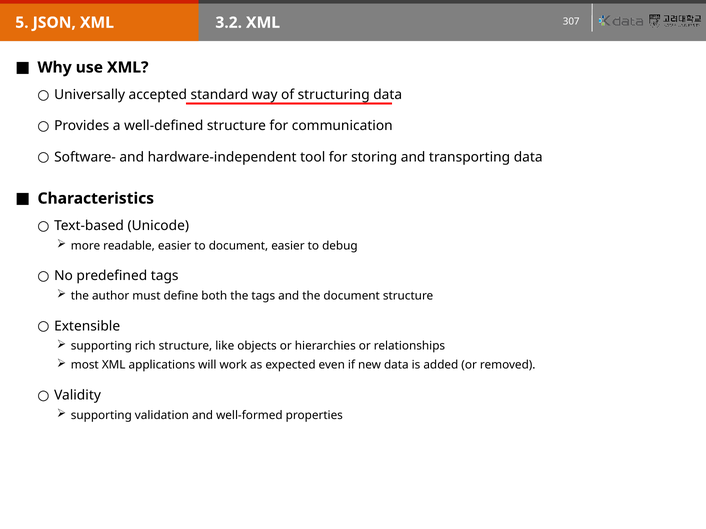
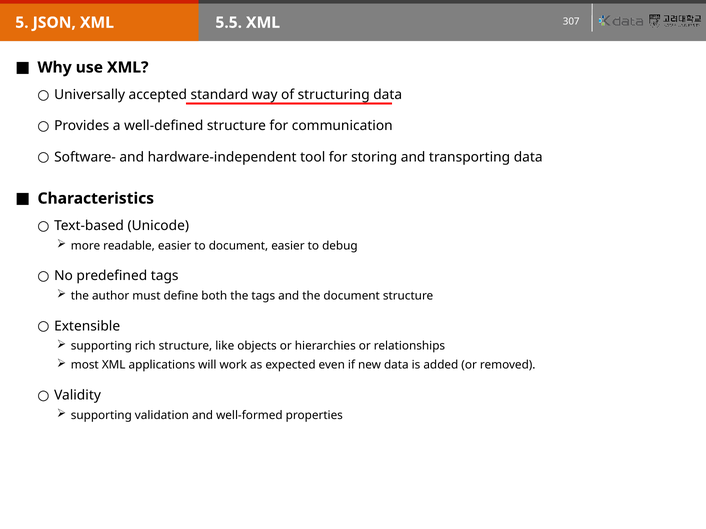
3.2: 3.2 -> 5.5
